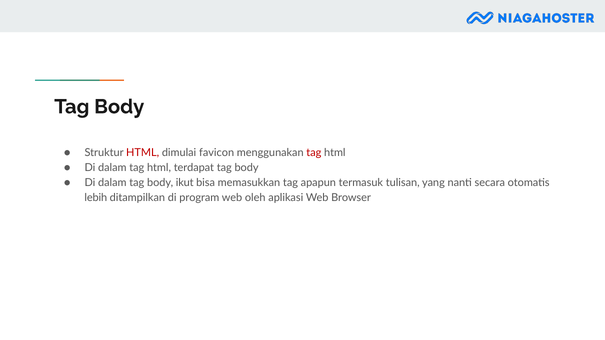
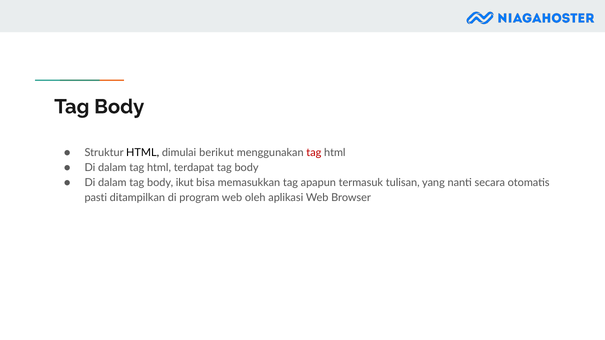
HTML at (143, 153) colour: red -> black
favicon: favicon -> berikut
lebih: lebih -> pasti
